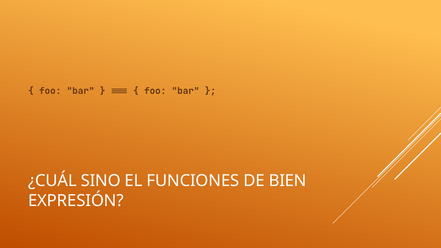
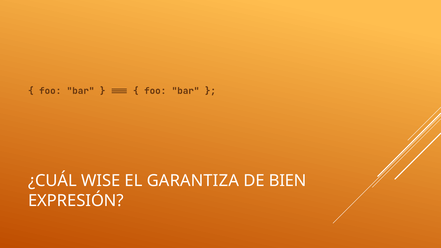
SINO: SINO -> WISE
FUNCIONES: FUNCIONES -> GARANTIZA
